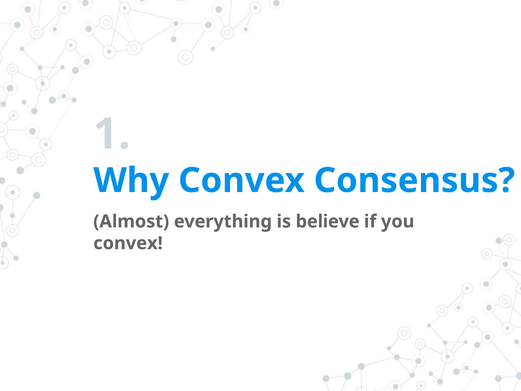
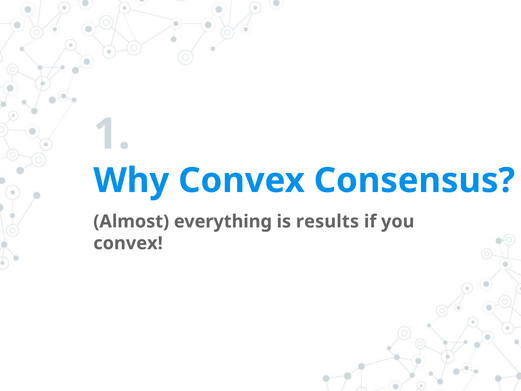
believe: believe -> results
